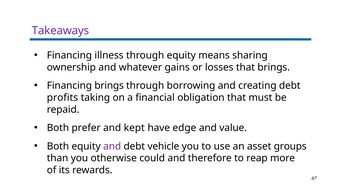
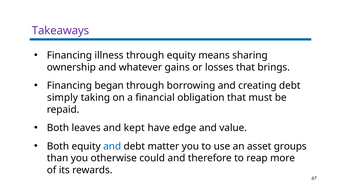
Financing brings: brings -> began
profits: profits -> simply
prefer: prefer -> leaves
and at (112, 146) colour: purple -> blue
vehicle: vehicle -> matter
